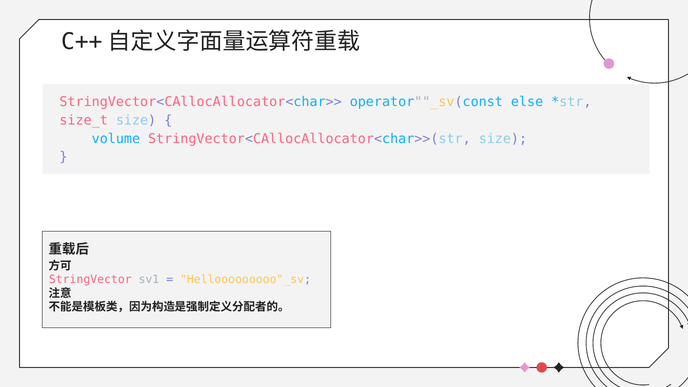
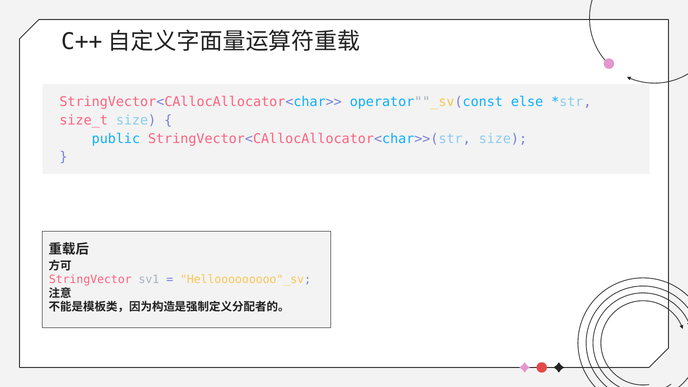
volume: volume -> public
